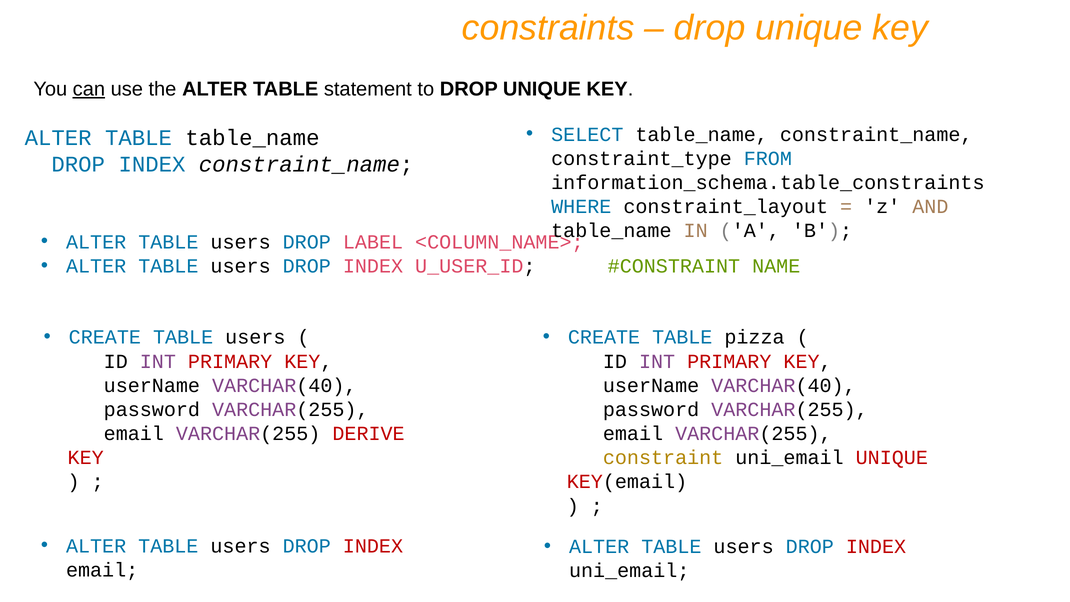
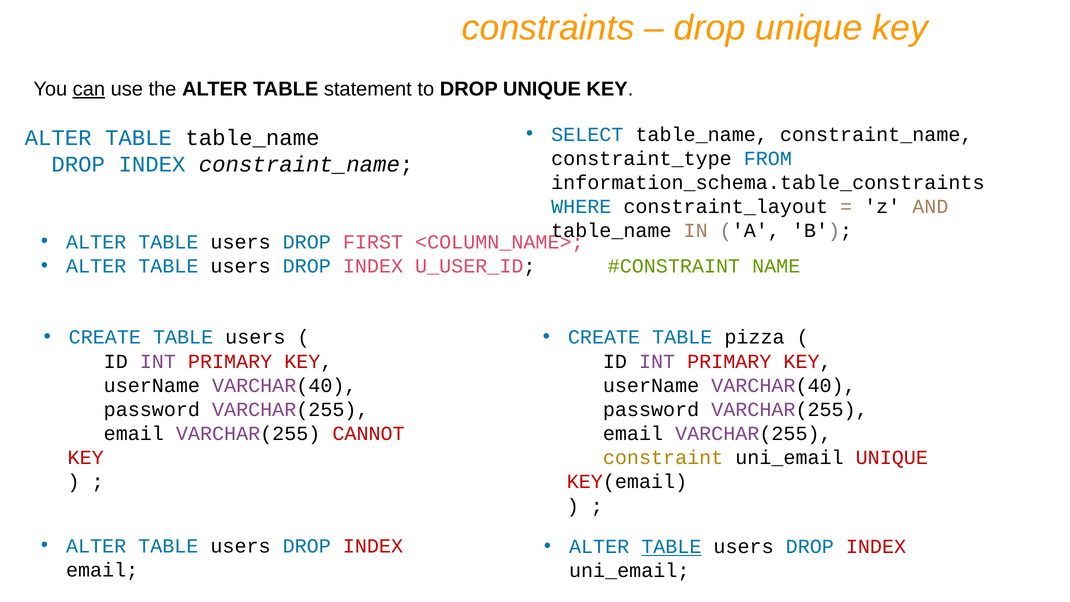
LABEL: LABEL -> FIRST
DERIVE: DERIVE -> CANNOT
TABLE at (671, 547) underline: none -> present
